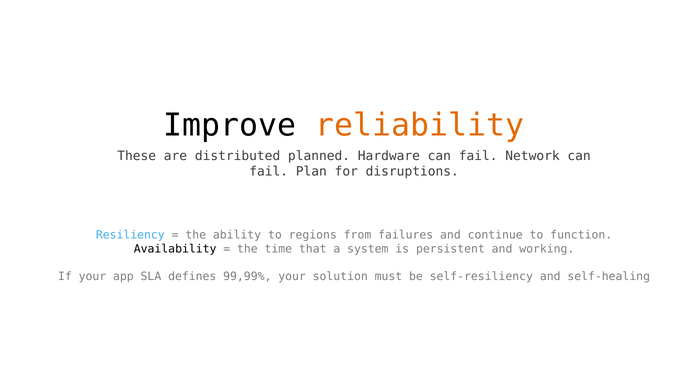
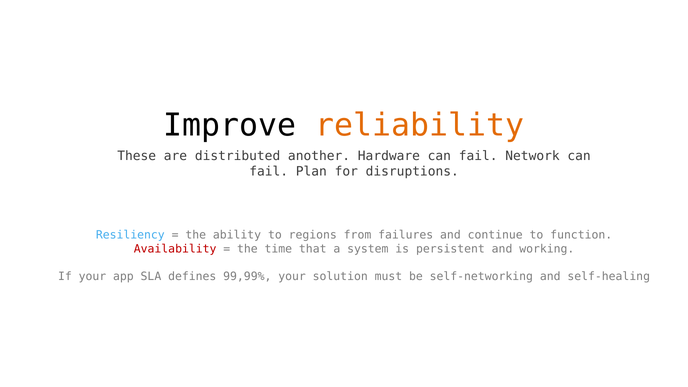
planned: planned -> another
Availability colour: black -> red
self-resiliency: self-resiliency -> self-networking
